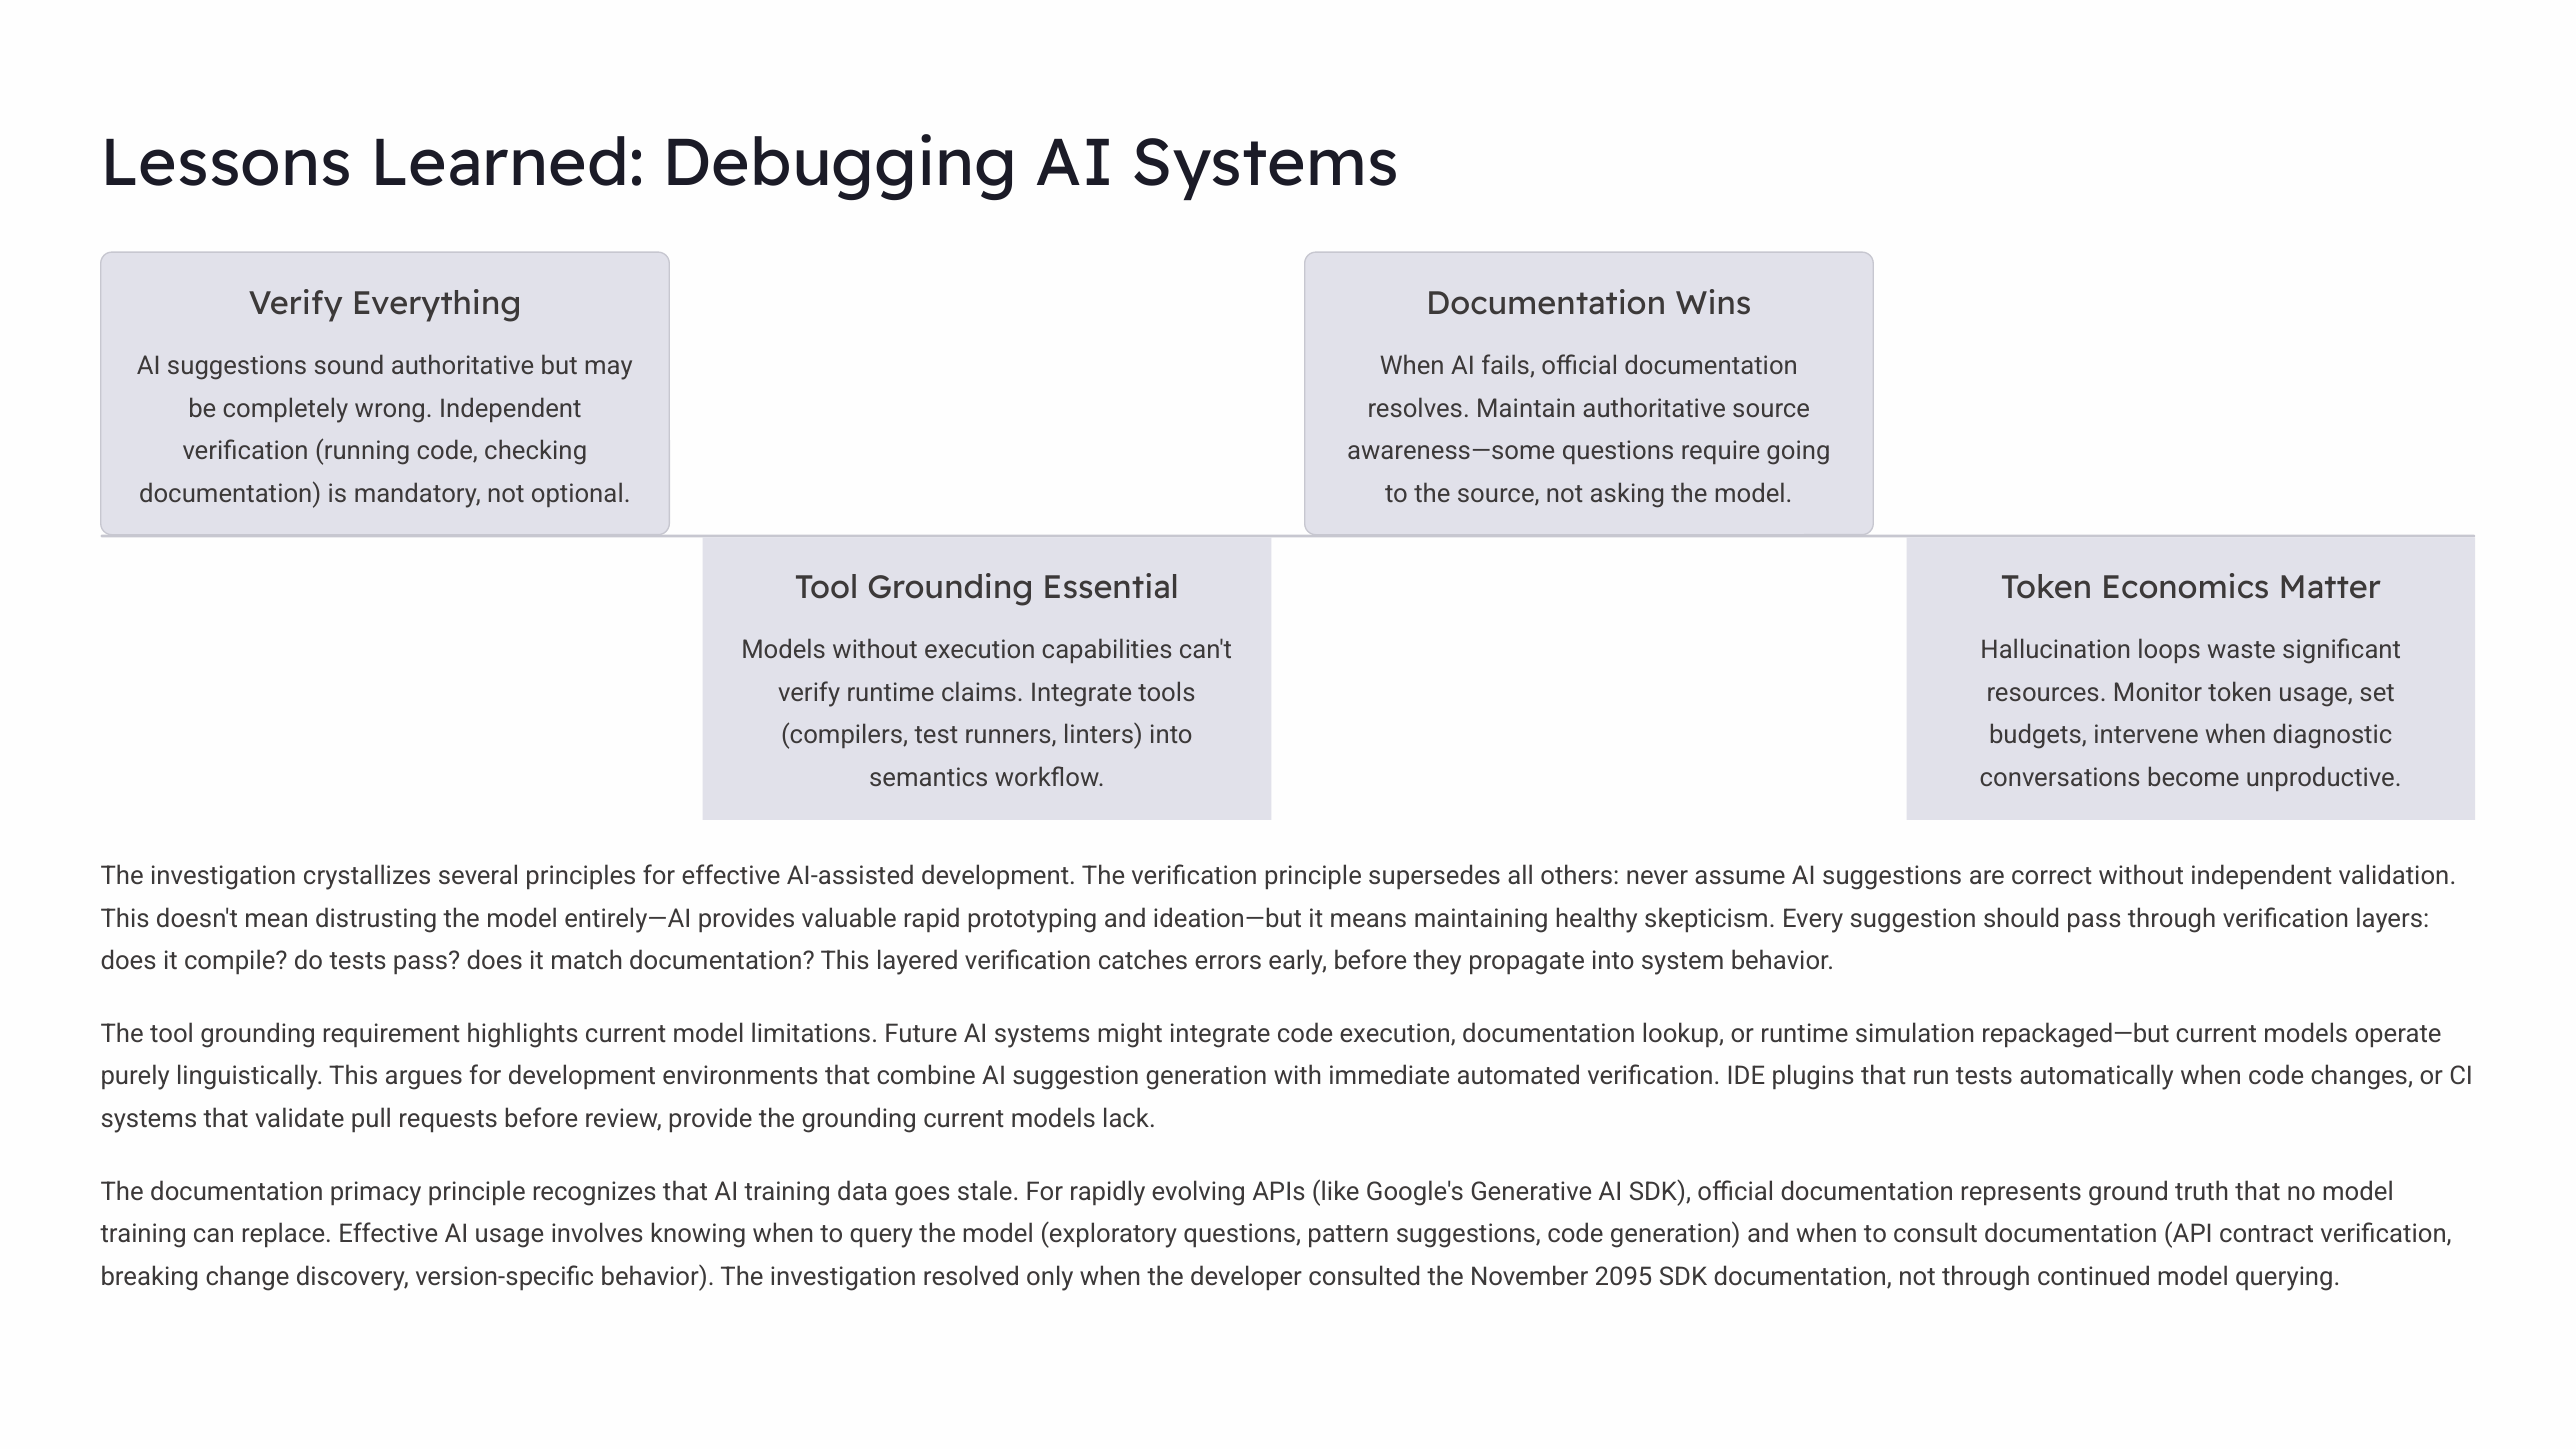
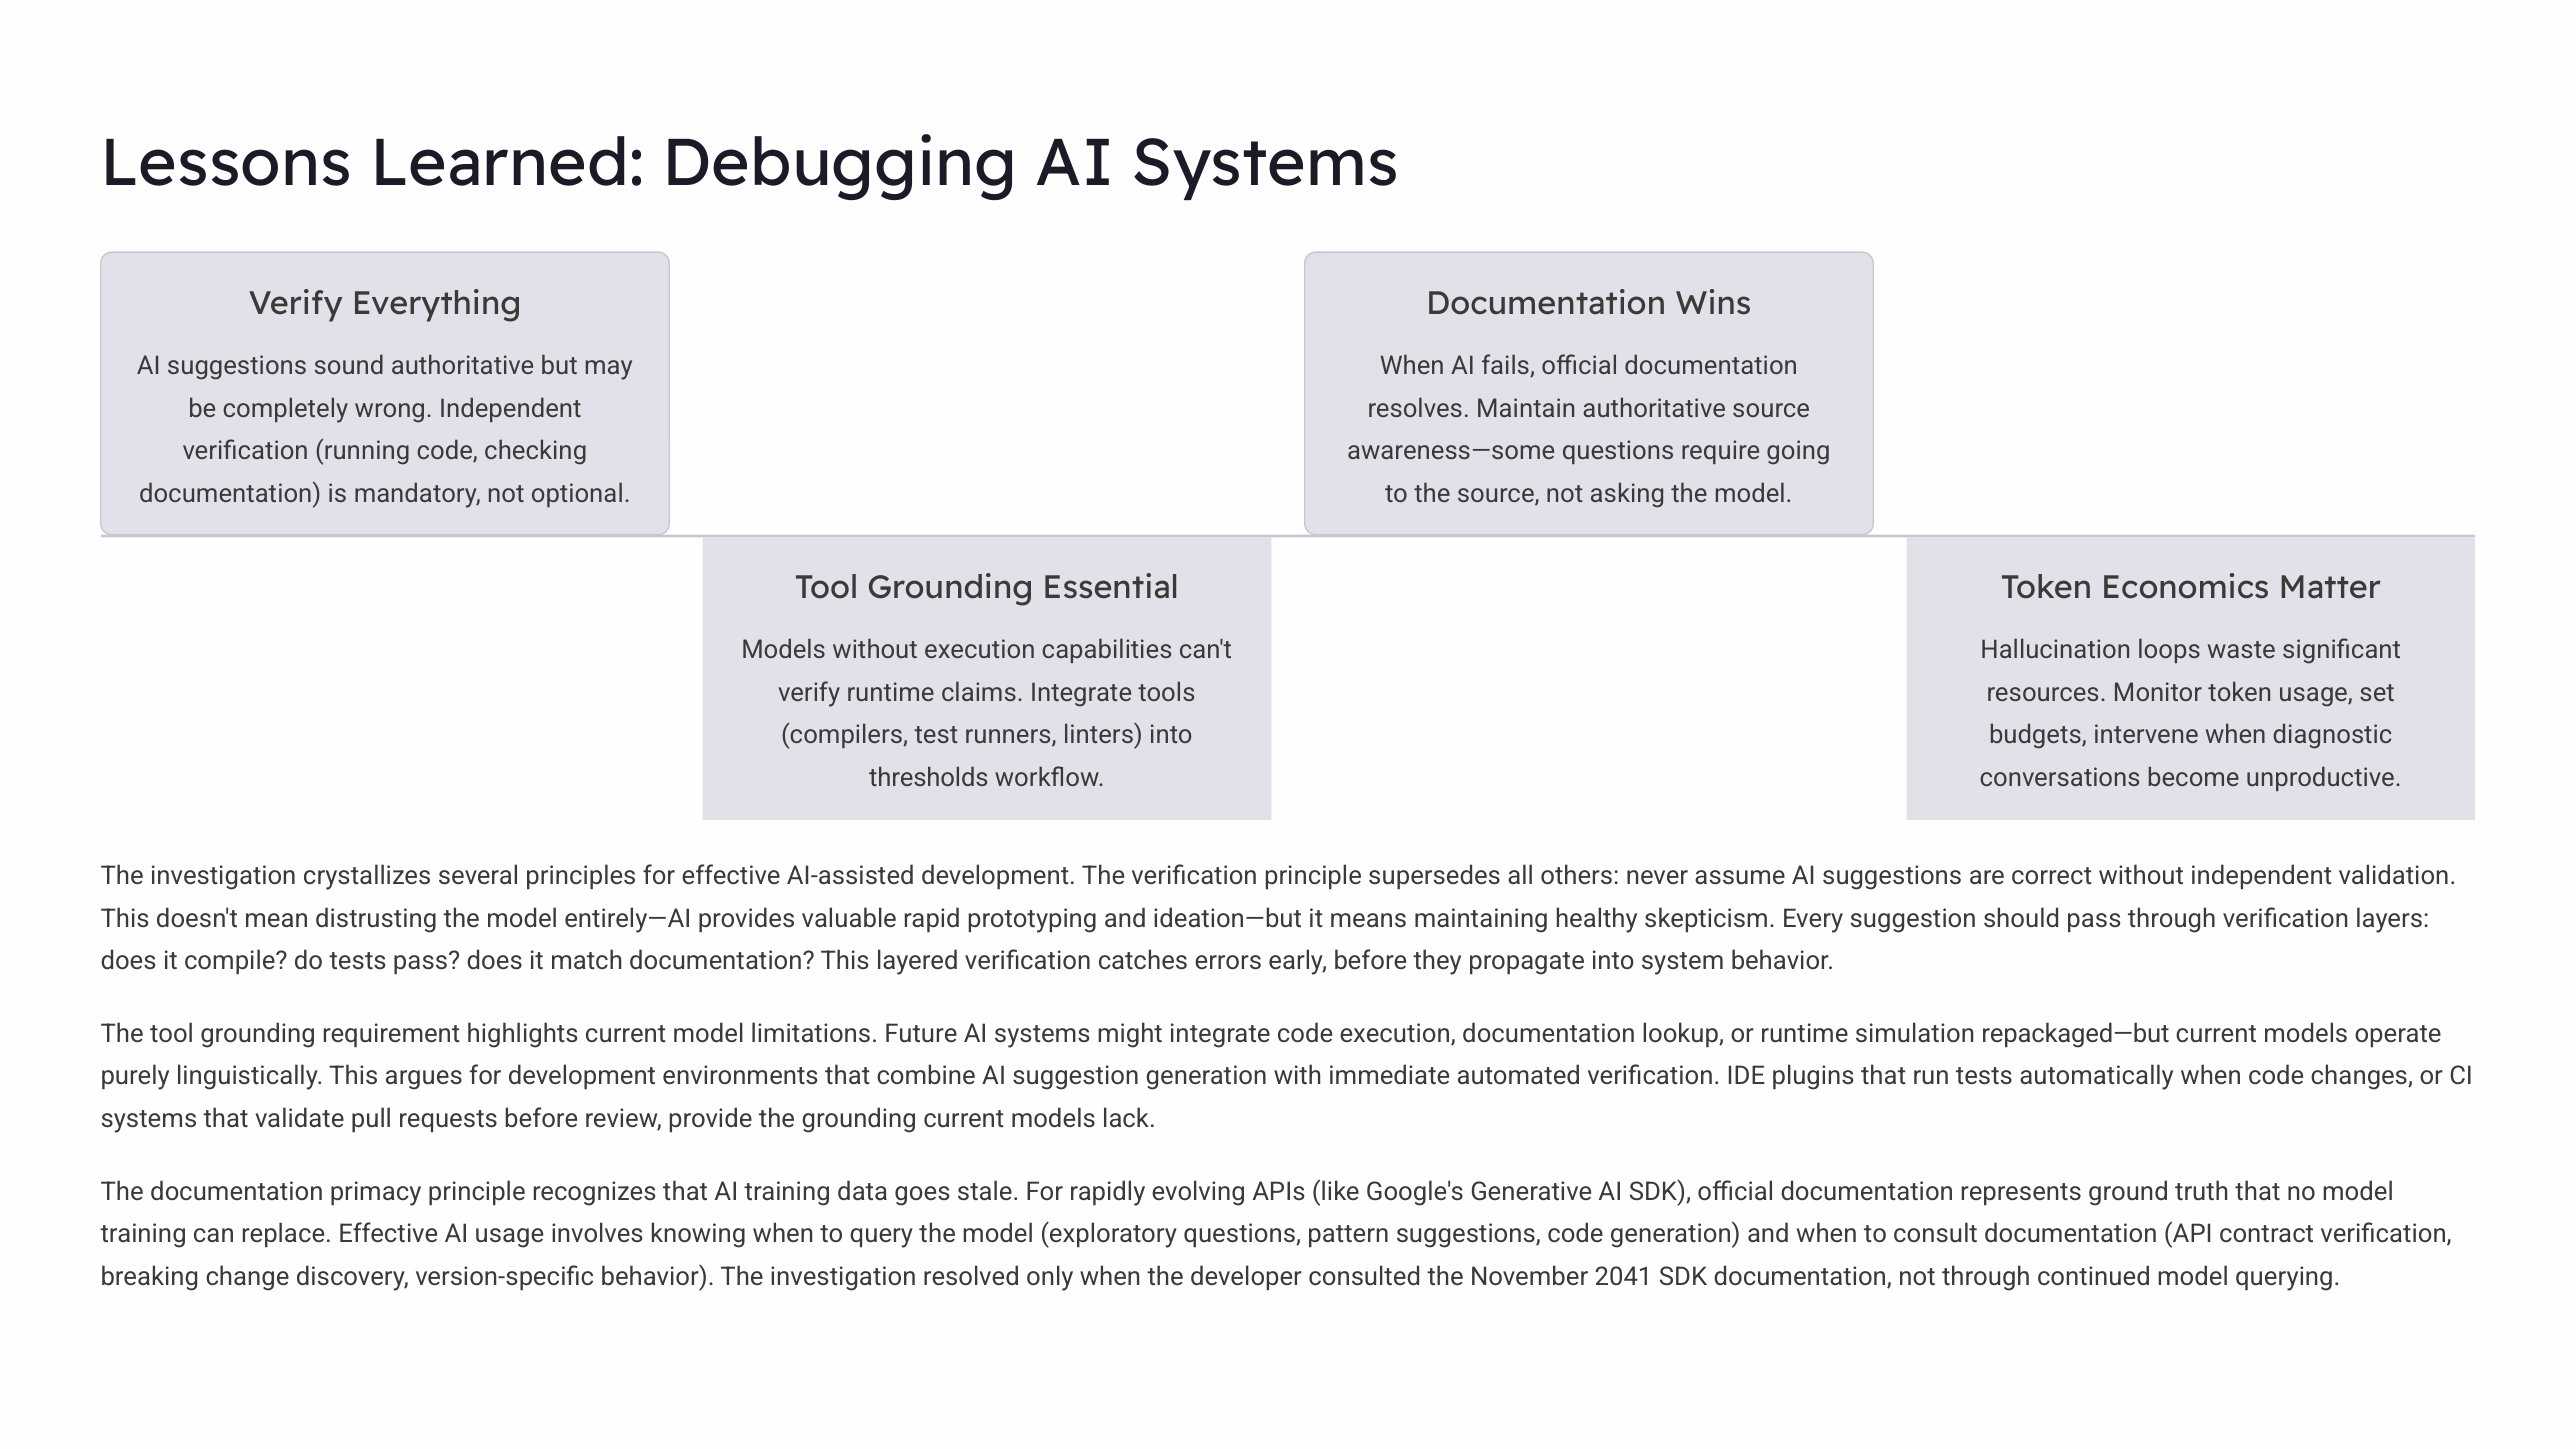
semantics: semantics -> thresholds
2095: 2095 -> 2041
